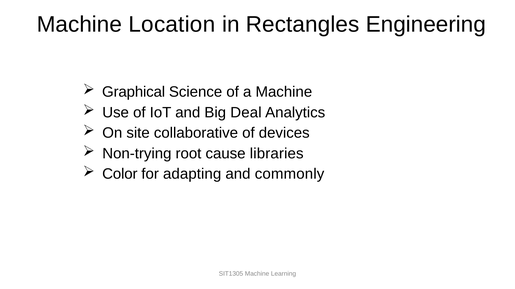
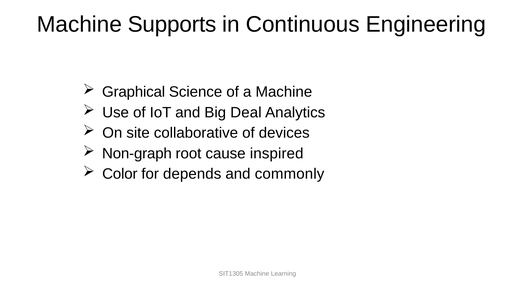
Location: Location -> Supports
Rectangles: Rectangles -> Continuous
Non-trying: Non-trying -> Non-graph
libraries: libraries -> inspired
adapting: adapting -> depends
